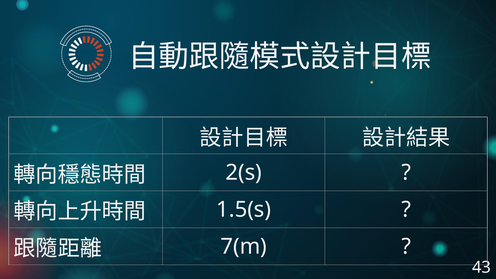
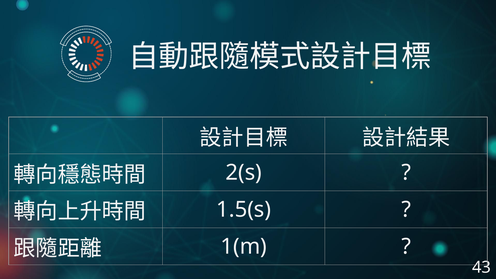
7(m: 7(m -> 1(m
